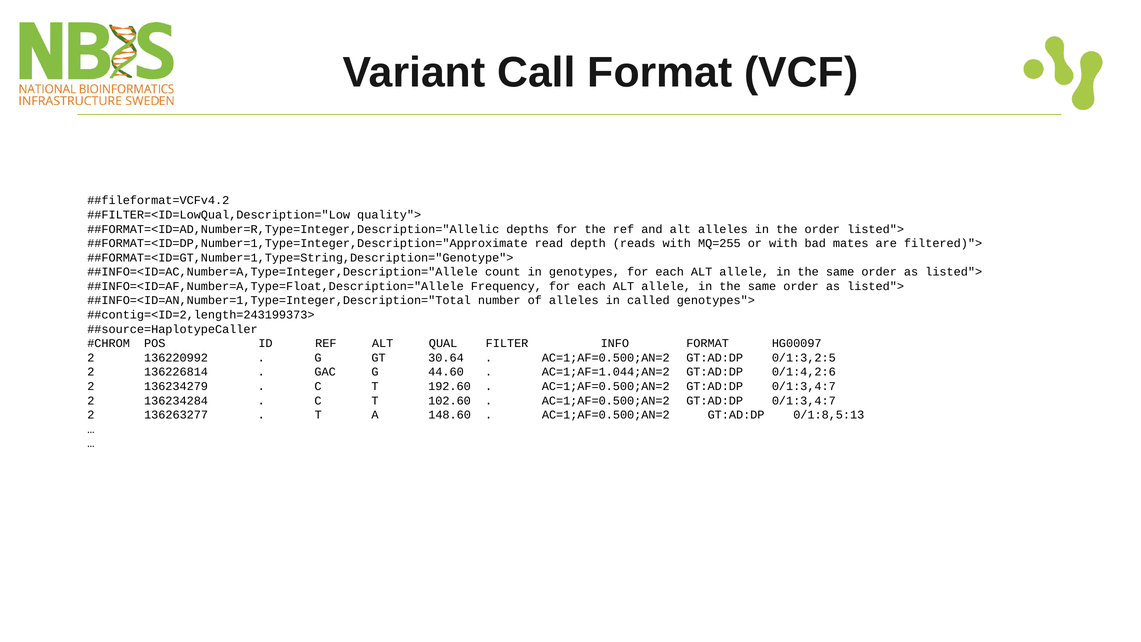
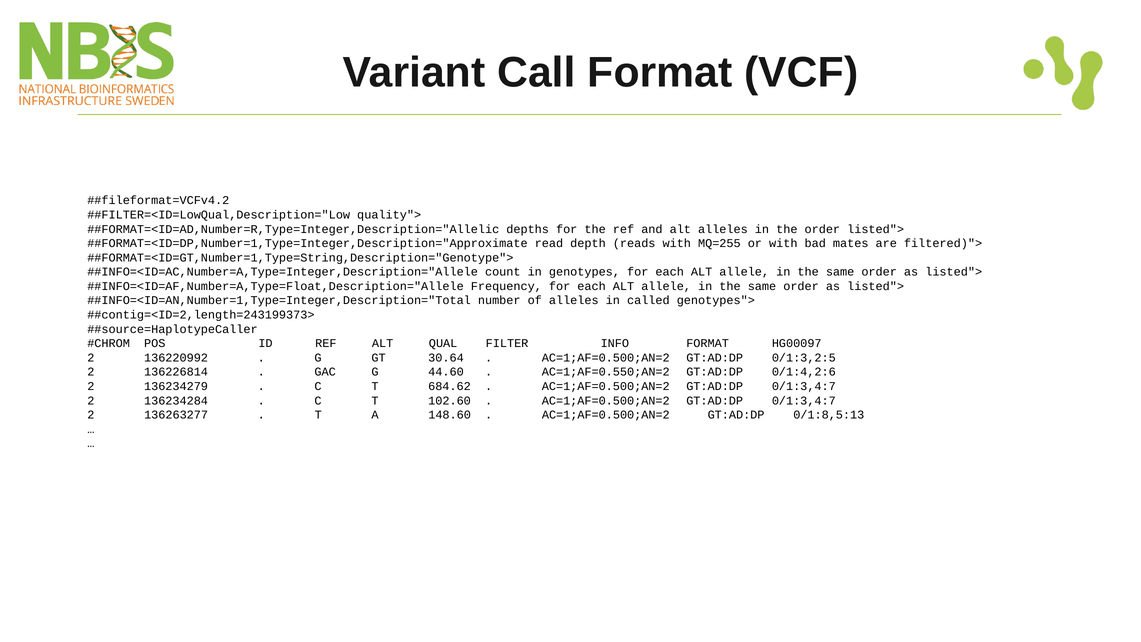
AC=1;AF=1.044;AN=2: AC=1;AF=1.044;AN=2 -> AC=1;AF=0.550;AN=2
192.60: 192.60 -> 684.62
